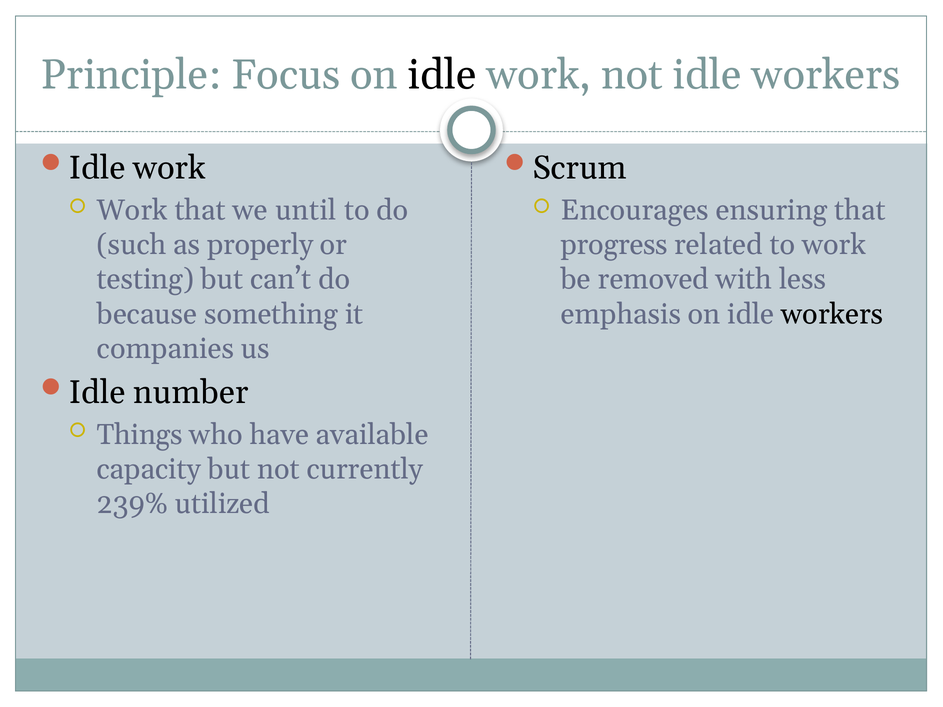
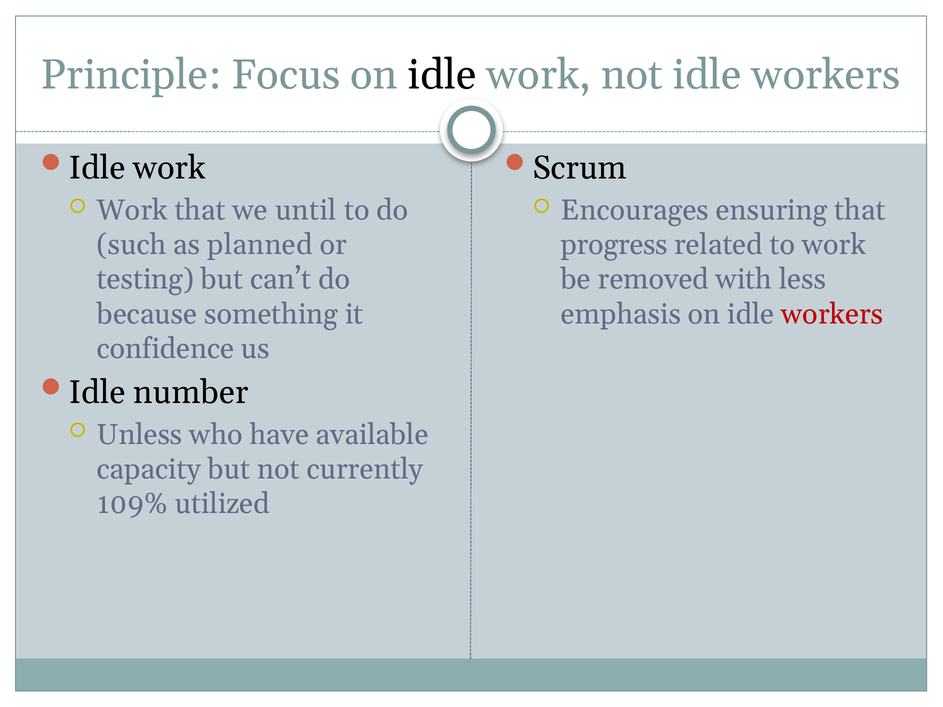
properly: properly -> planned
workers at (832, 314) colour: black -> red
companies: companies -> confidence
Things: Things -> Unless
239%: 239% -> 109%
